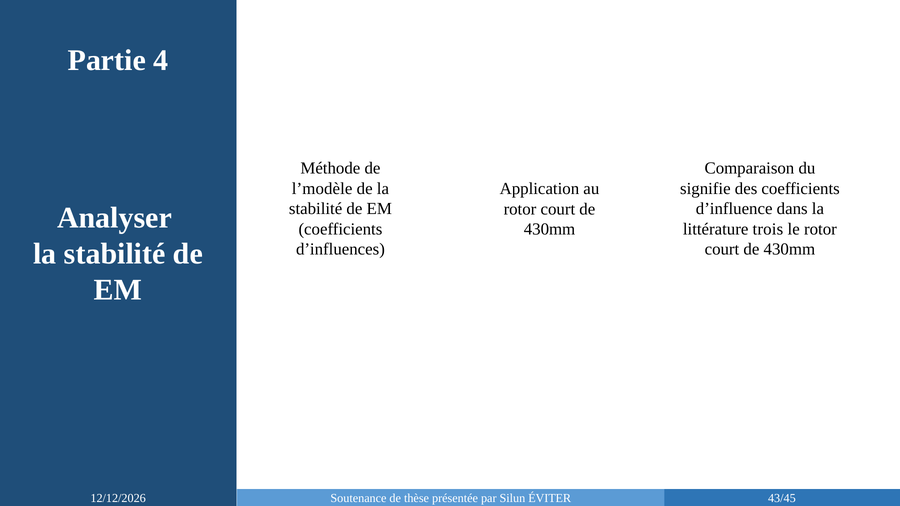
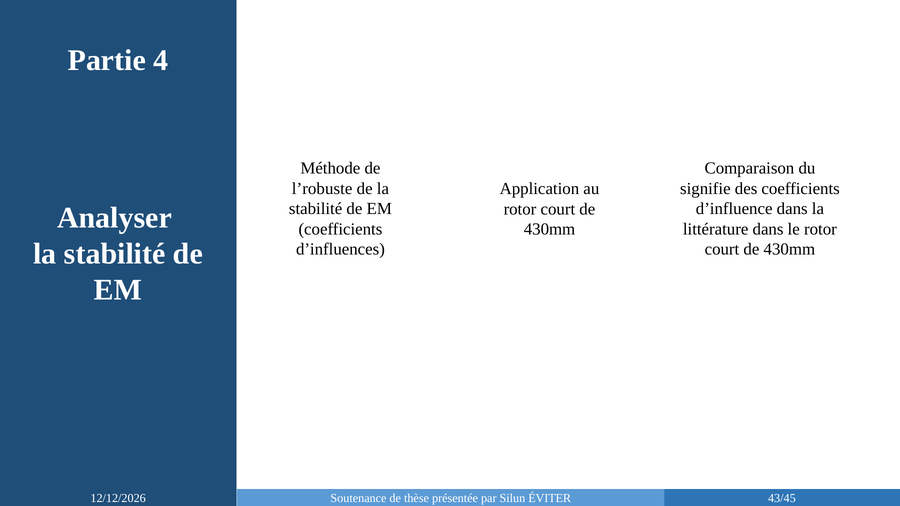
l’modèle: l’modèle -> l’robuste
littérature trois: trois -> dans
